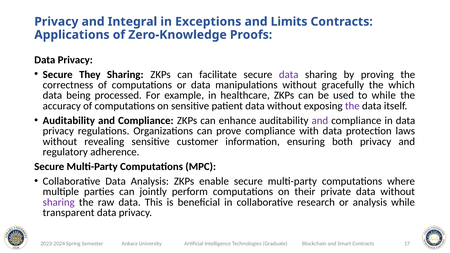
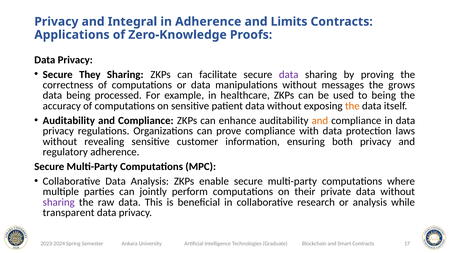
in Exceptions: Exceptions -> Adherence
gracefully: gracefully -> messages
which: which -> grows
to while: while -> being
the at (352, 106) colour: purple -> orange
and at (320, 121) colour: purple -> orange
